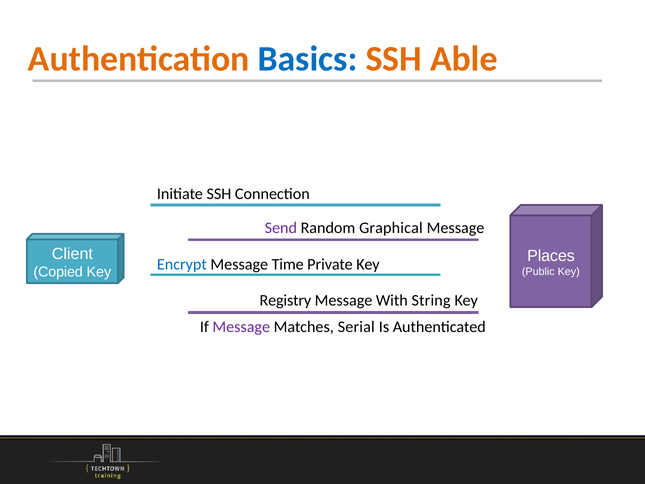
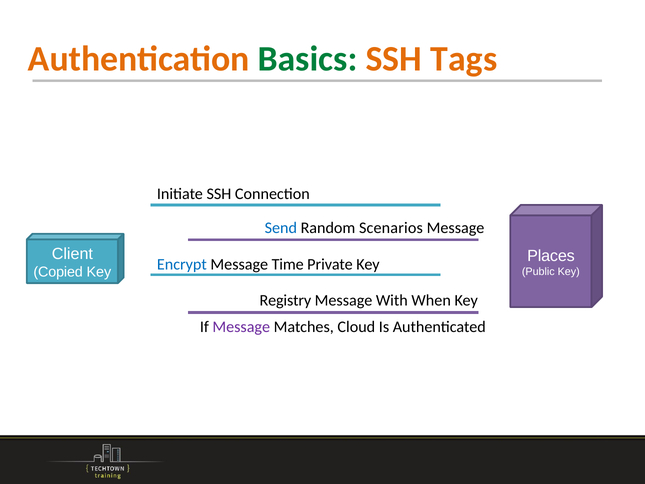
Basics colour: blue -> green
Able: Able -> Tags
Send colour: purple -> blue
Graphical: Graphical -> Scenarios
String: String -> When
Serial: Serial -> Cloud
